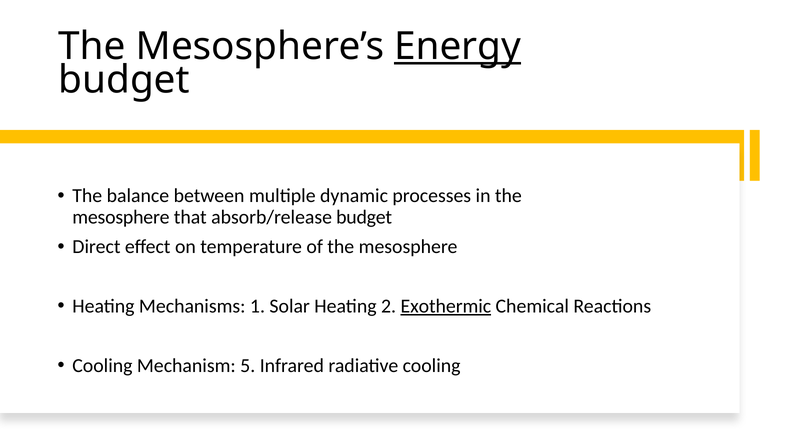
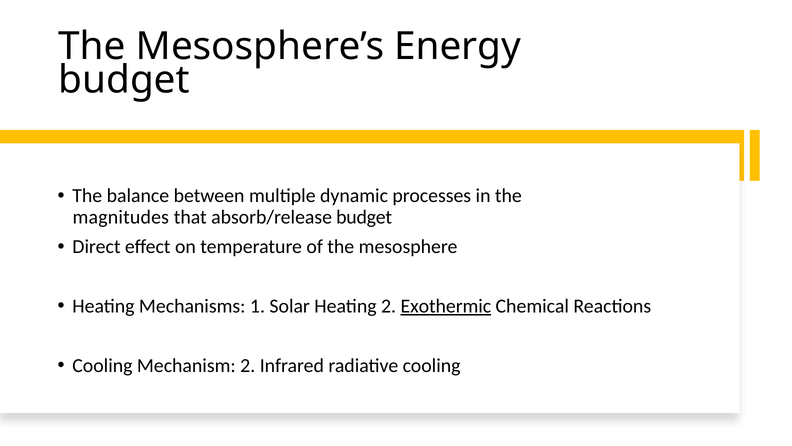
Energy underline: present -> none
mesosphere at (121, 217): mesosphere -> magnitudes
Mechanism 5: 5 -> 2
